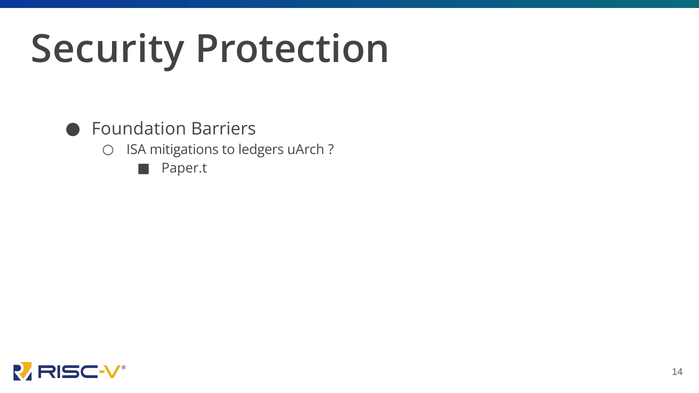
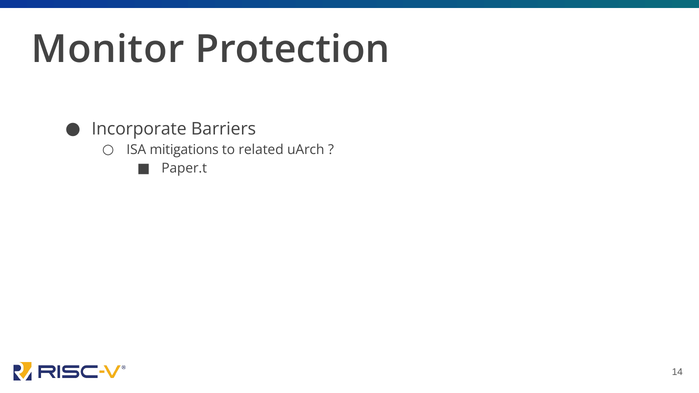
Security: Security -> Monitor
Foundation: Foundation -> Incorporate
ledgers: ledgers -> related
